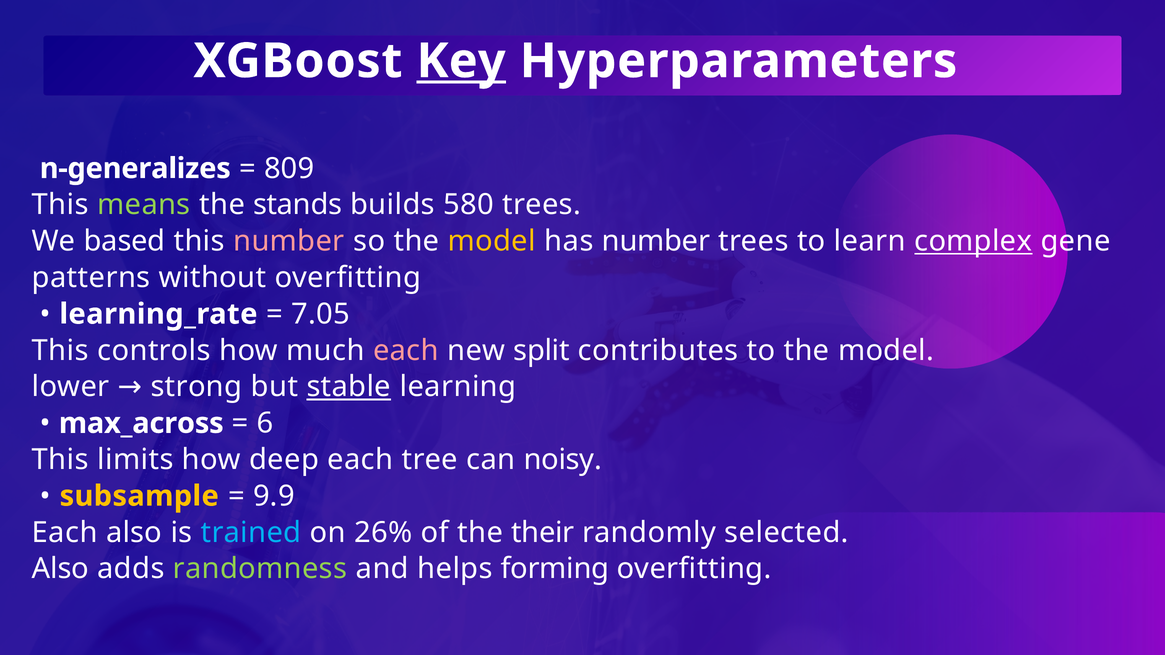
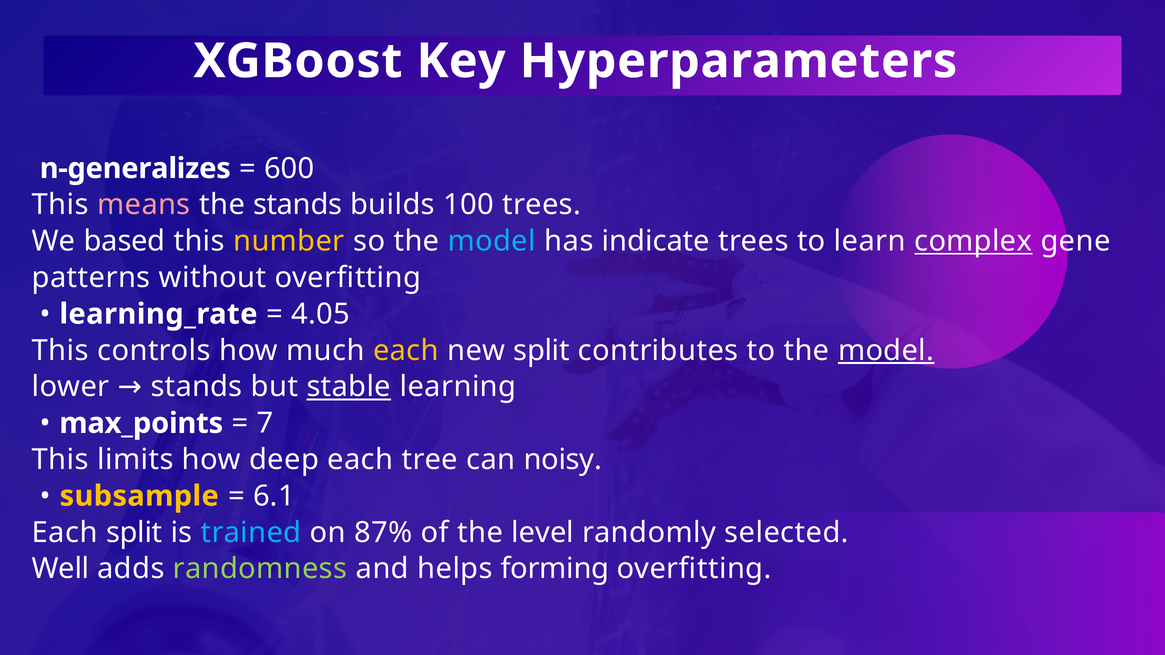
Key underline: present -> none
809: 809 -> 600
means colour: light green -> pink
580: 580 -> 100
number at (289, 241) colour: pink -> yellow
model at (492, 241) colour: yellow -> light blue
has number: number -> indicate
7.05: 7.05 -> 4.05
each at (406, 351) colour: pink -> yellow
model at (886, 351) underline: none -> present
lower strong: strong -> stands
max_across: max_across -> max_points
6: 6 -> 7
9.9: 9.9 -> 6.1
Each also: also -> split
26%: 26% -> 87%
their: their -> level
Also at (60, 569): Also -> Well
